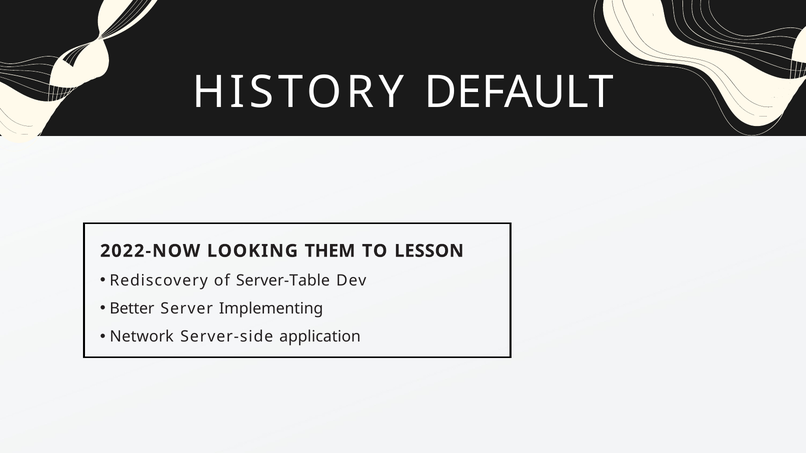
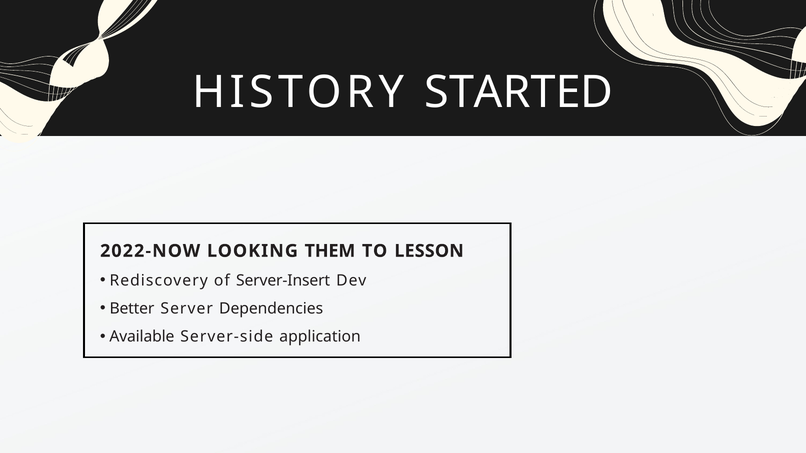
DEFAULT: DEFAULT -> STARTED
Server-Table: Server-Table -> Server-Insert
Implementing: Implementing -> Dependencies
Network: Network -> Available
